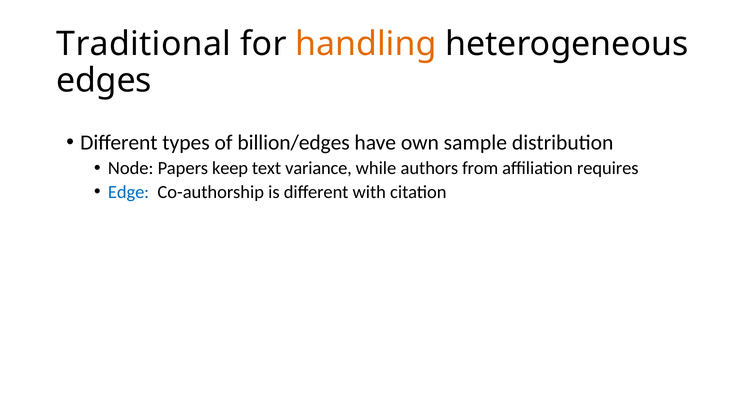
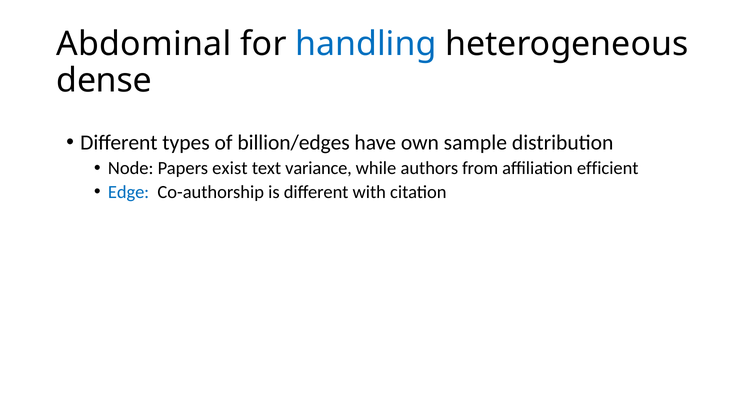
Traditional: Traditional -> Abdominal
handling colour: orange -> blue
edges: edges -> dense
keep: keep -> exist
requires: requires -> efficient
